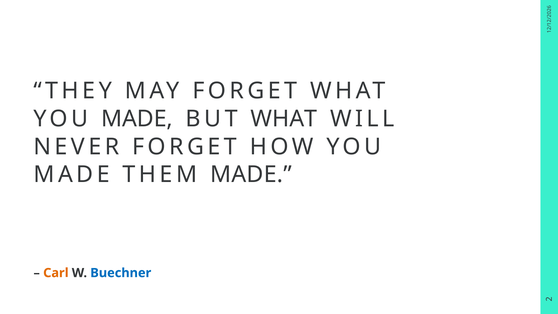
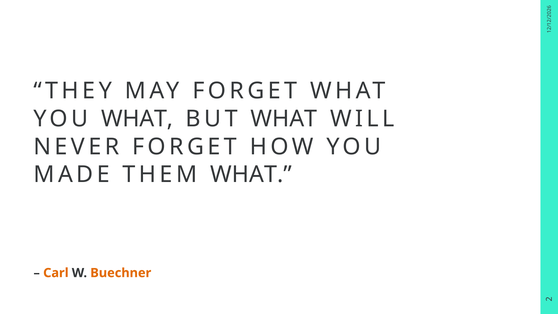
MADE at (137, 119): MADE -> WHAT
THEM MADE: MADE -> WHAT
Buechner colour: blue -> orange
